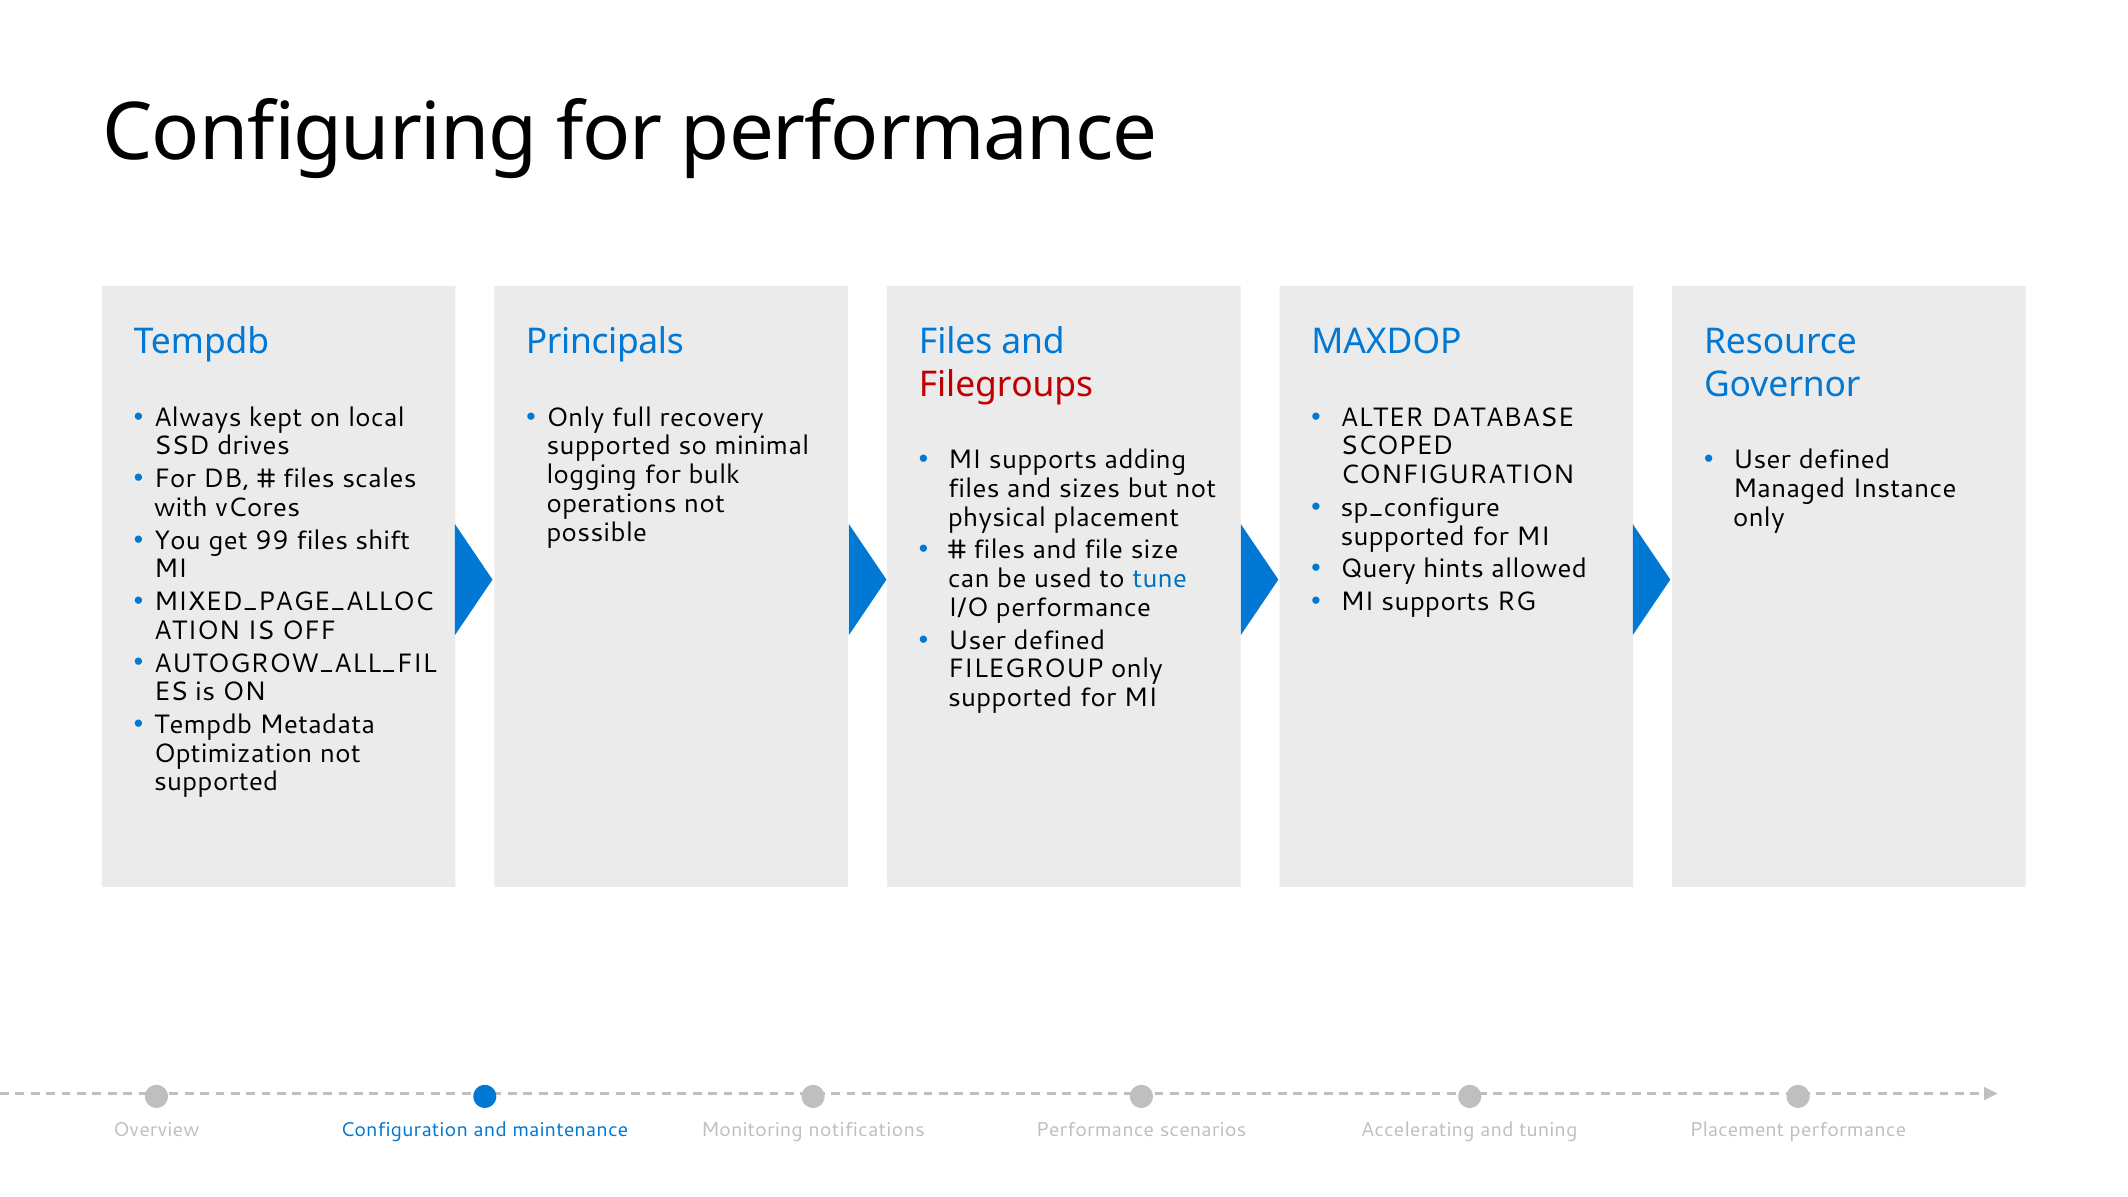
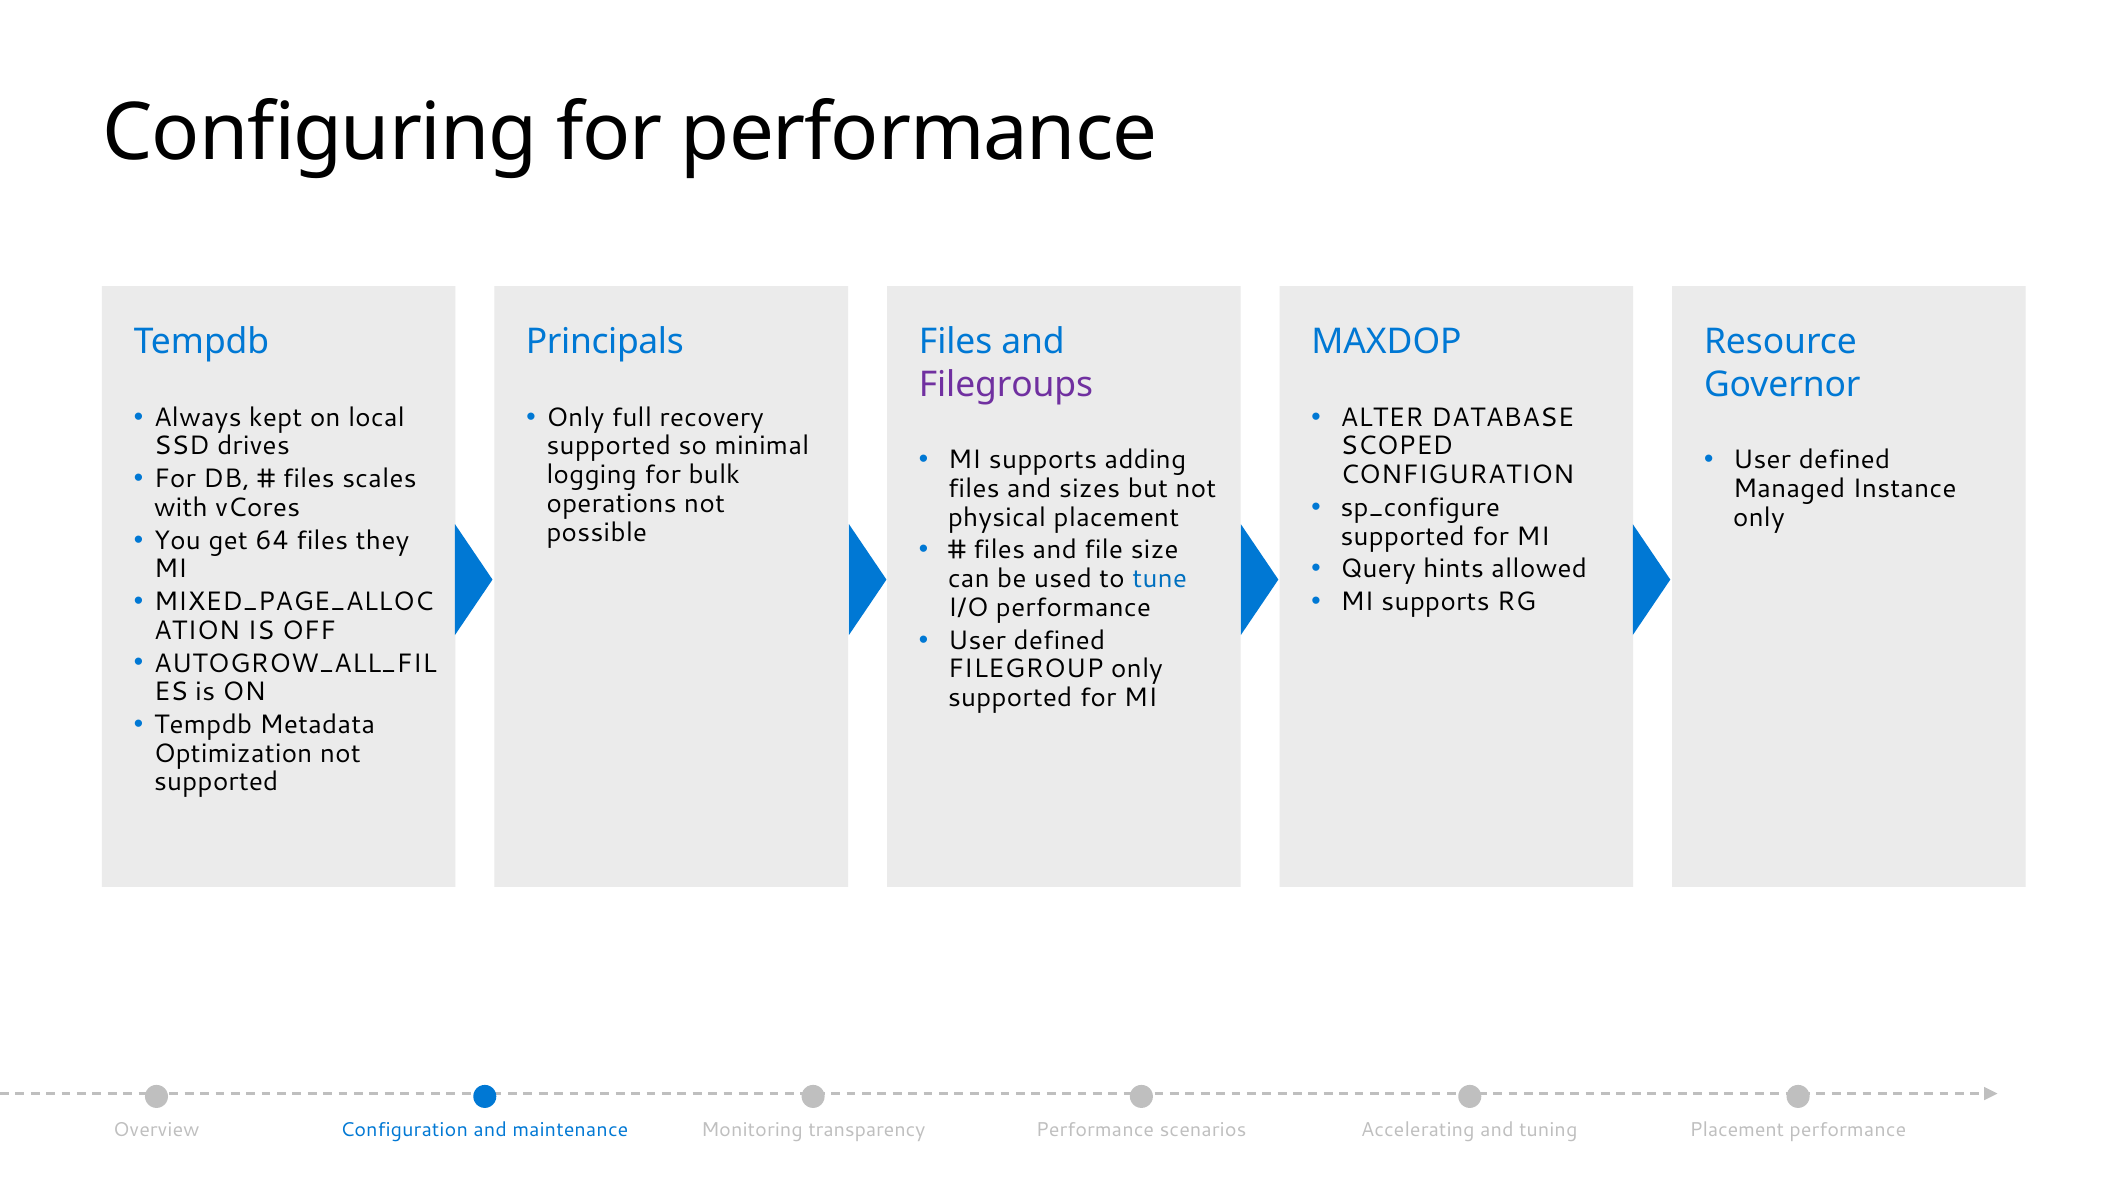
Filegroups colour: red -> purple
99: 99 -> 64
shift: shift -> they
notifications: notifications -> transparency
